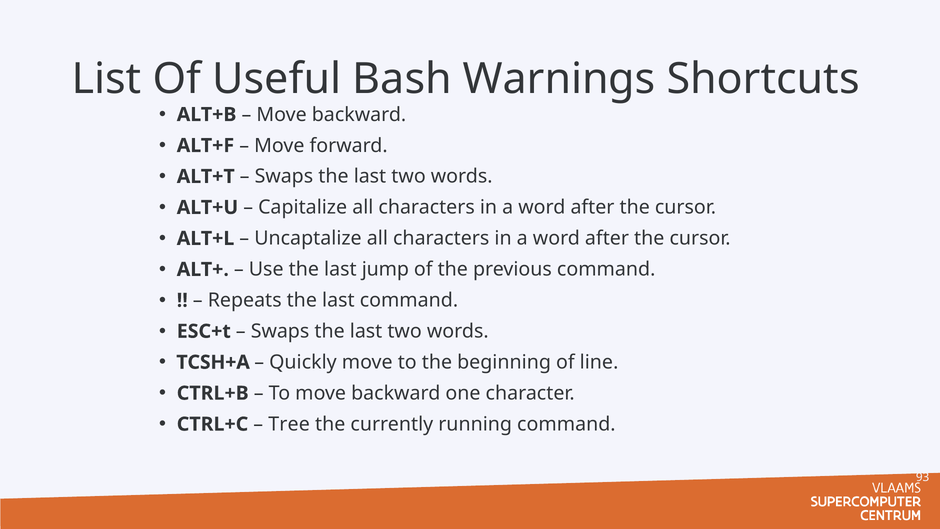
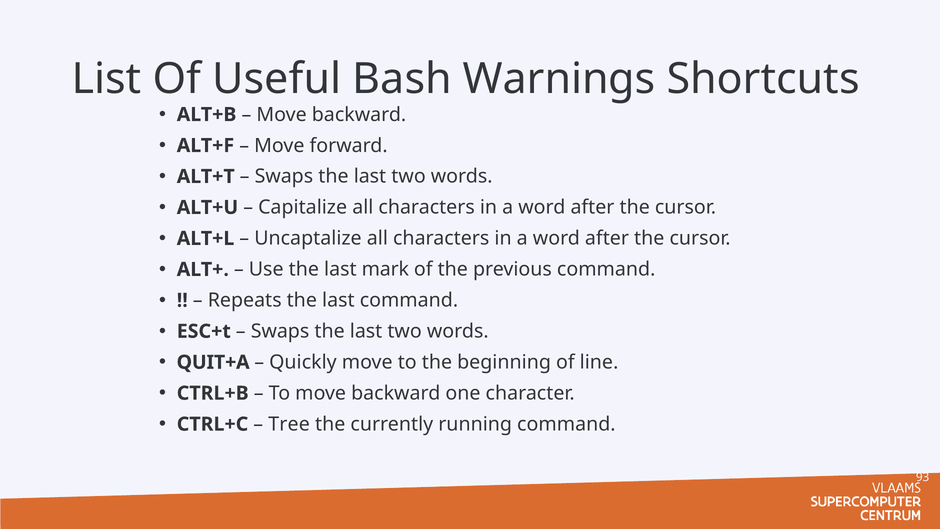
jump: jump -> mark
TCSH+A: TCSH+A -> QUIT+A
